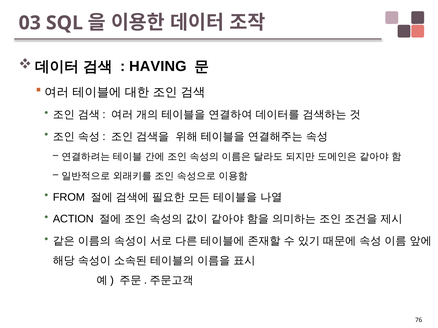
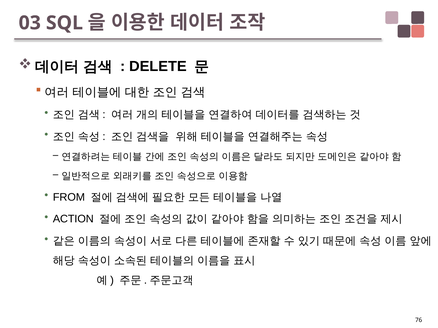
HAVING: HAVING -> DELETE
